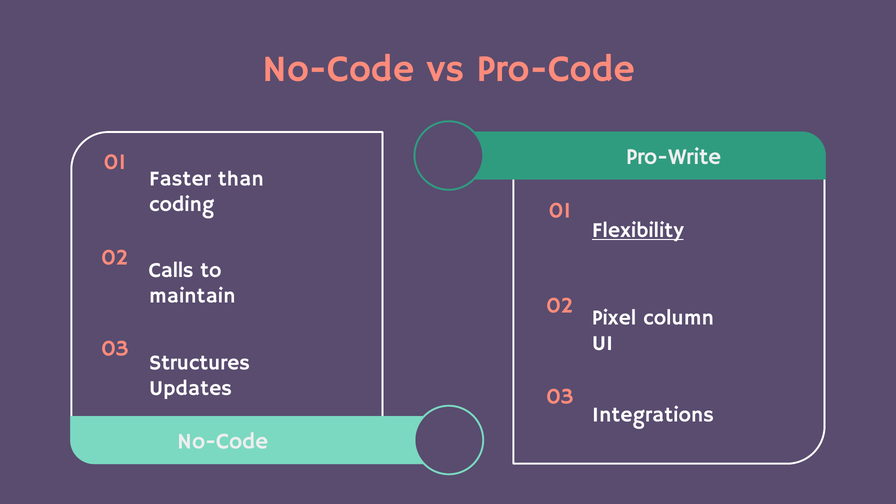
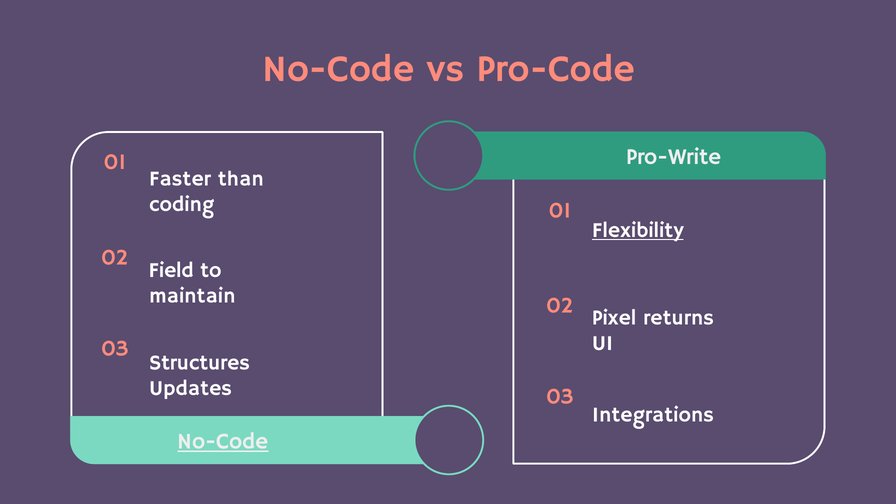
Calls: Calls -> Field
column: column -> returns
No-Code at (223, 442) underline: none -> present
